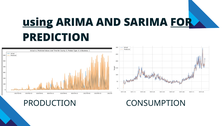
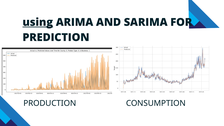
FOR underline: present -> none
